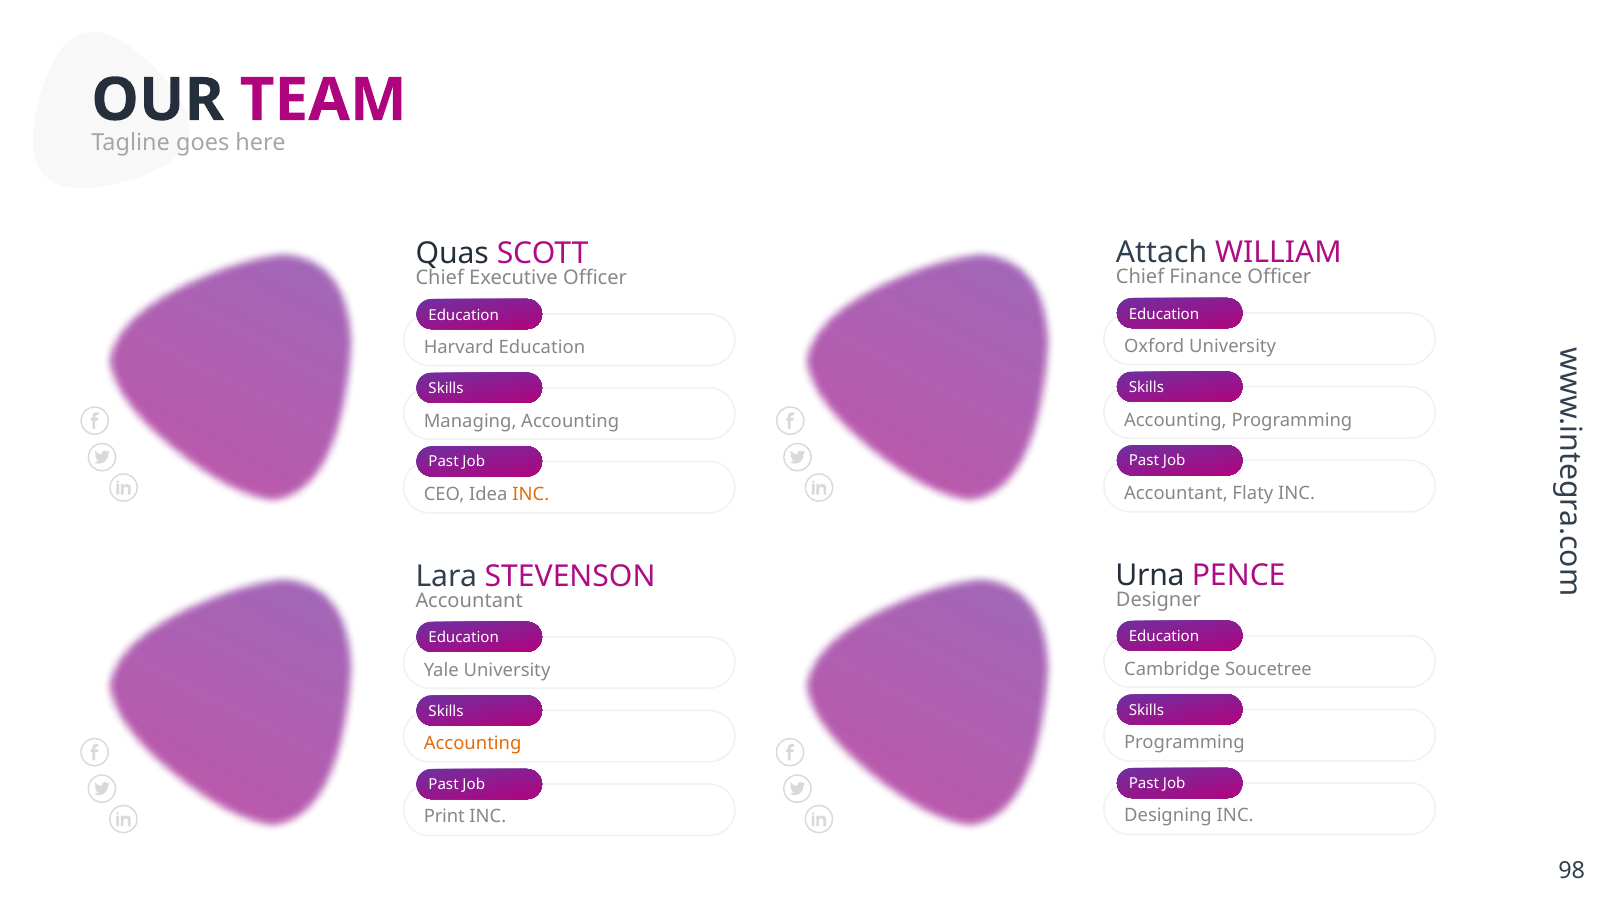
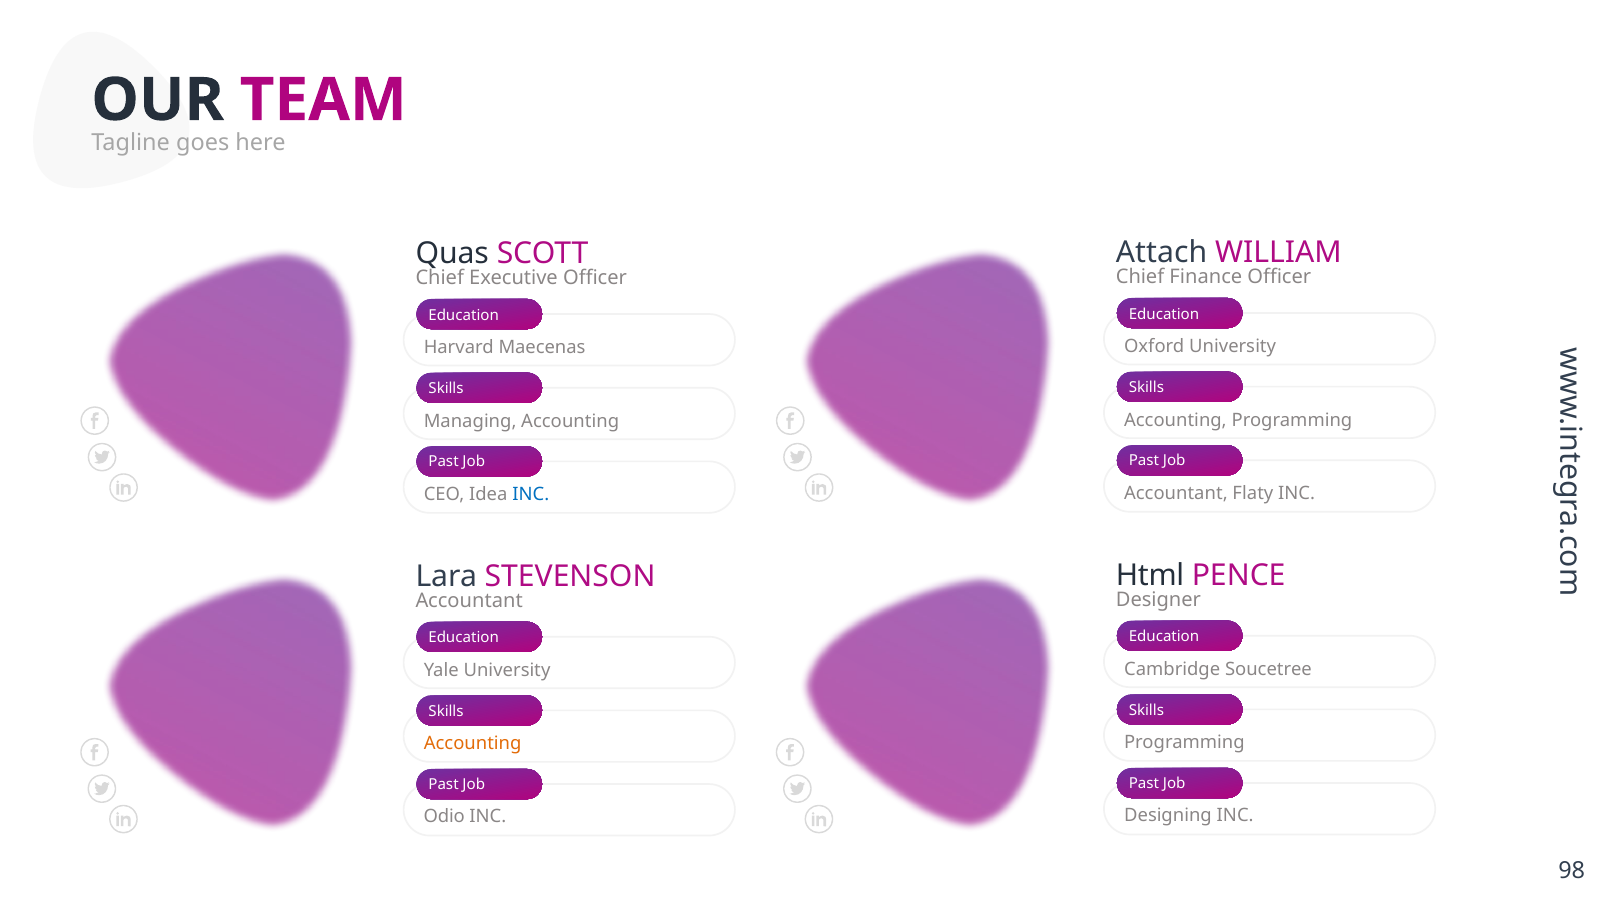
Harvard Education: Education -> Maecenas
INC at (531, 494) colour: orange -> blue
Urna: Urna -> Html
Print: Print -> Odio
